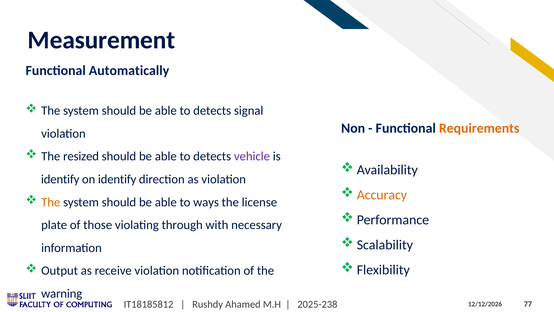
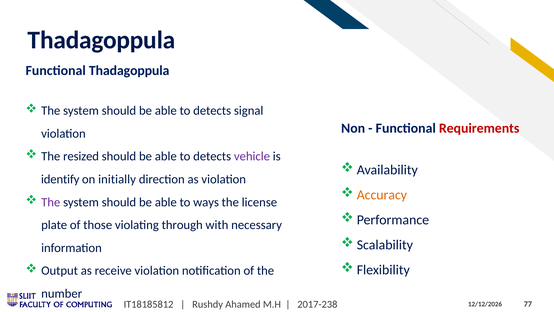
Measurement at (101, 40): Measurement -> Thadagoppula
Functional Automatically: Automatically -> Thadagoppula
Requirements colour: orange -> red
on identify: identify -> initially
The at (51, 202) colour: orange -> purple
warning: warning -> number
2025-238: 2025-238 -> 2017-238
